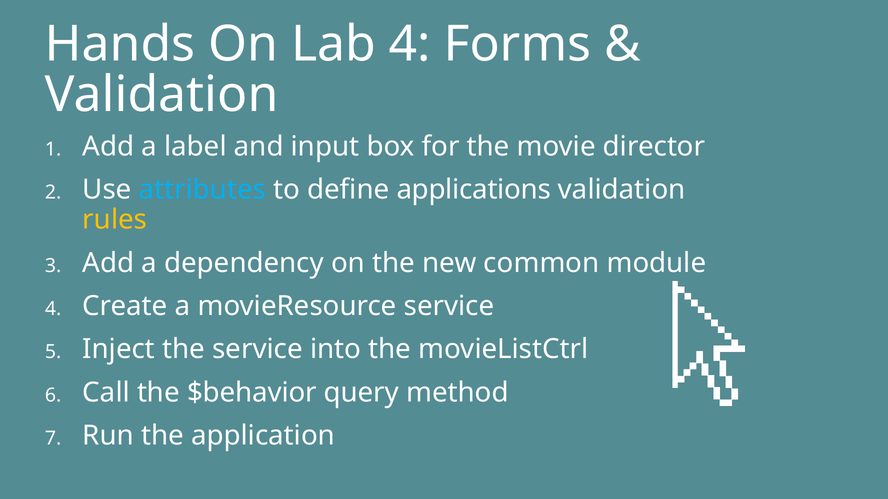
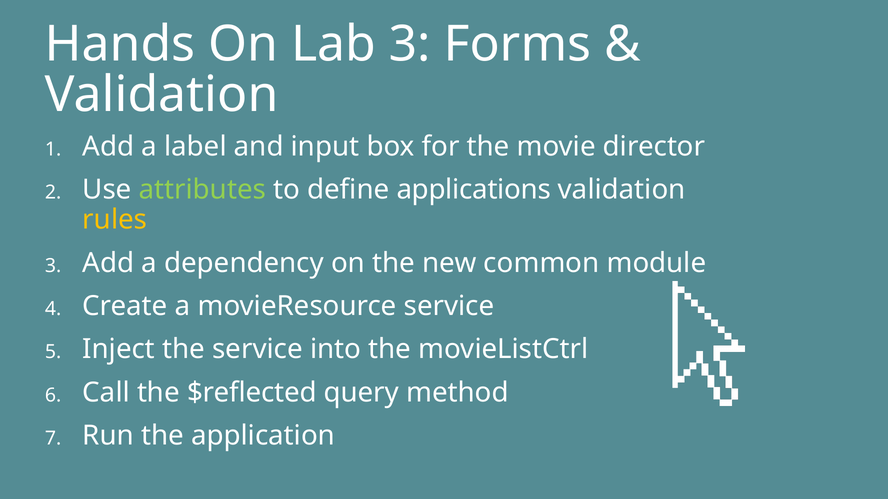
Lab 4: 4 -> 3
attributes colour: light blue -> light green
$behavior: $behavior -> $reflected
